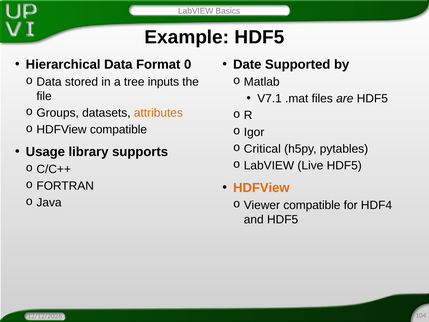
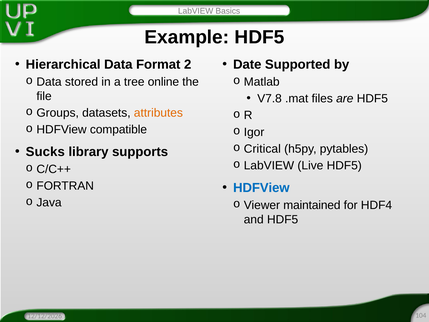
0: 0 -> 2
inputs: inputs -> online
V7.1: V7.1 -> V7.8
Usage: Usage -> Sucks
HDFView at (261, 188) colour: orange -> blue
Viewer compatible: compatible -> maintained
